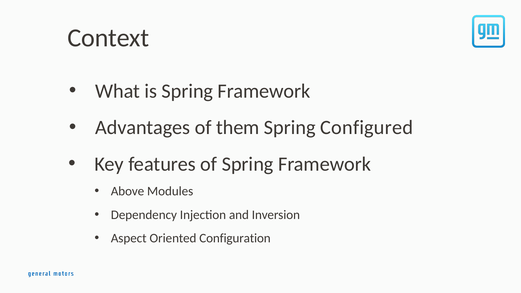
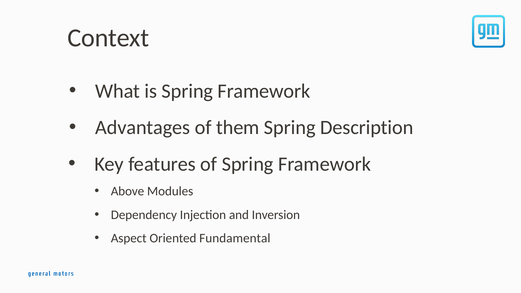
Configured: Configured -> Description
Configuration: Configuration -> Fundamental
